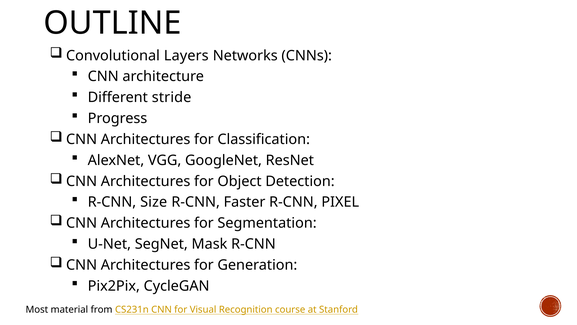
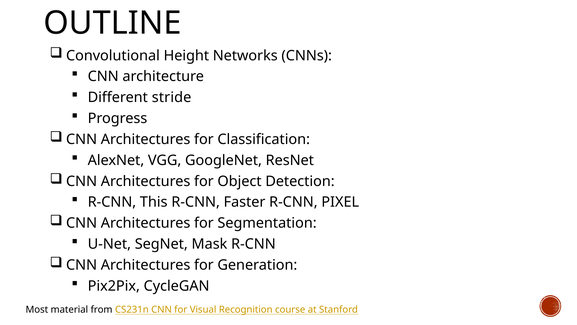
Layers: Layers -> Height
Size: Size -> This
